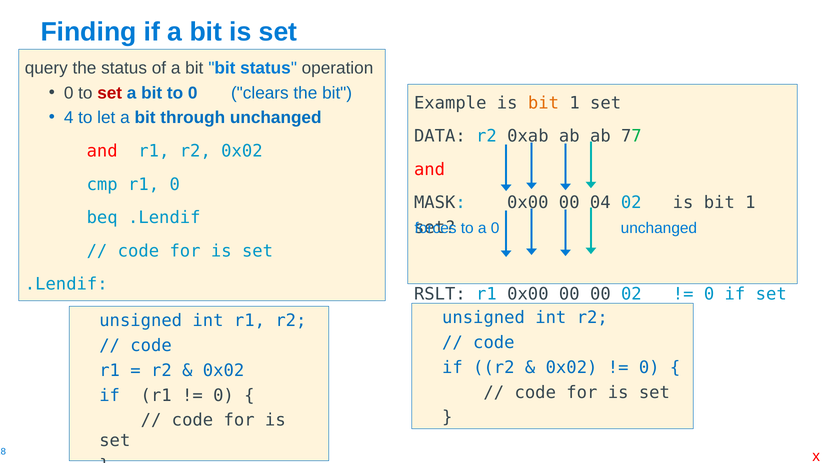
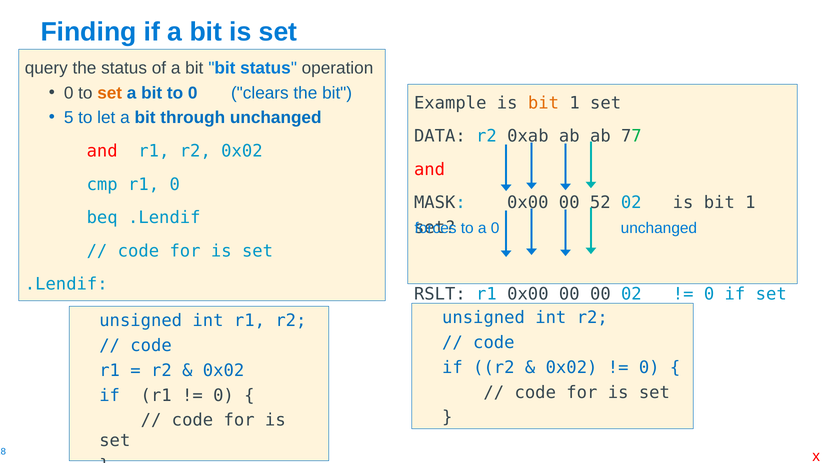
set at (110, 93) colour: red -> orange
4: 4 -> 5
04: 04 -> 52
